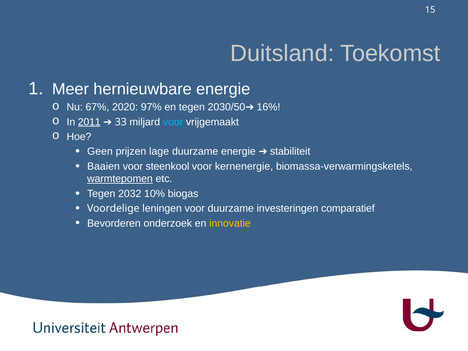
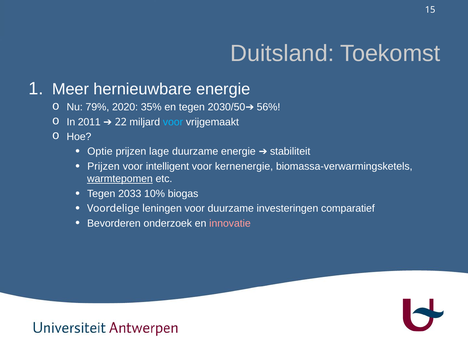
67%: 67% -> 79%
97%: 97% -> 35%
16%: 16% -> 56%
2011 underline: present -> none
33: 33 -> 22
Geen: Geen -> Optie
Baaien at (103, 166): Baaien -> Prijzen
steenkool: steenkool -> intelligent
2032: 2032 -> 2033
innovatie colour: yellow -> pink
